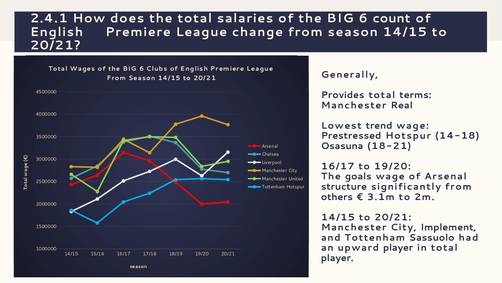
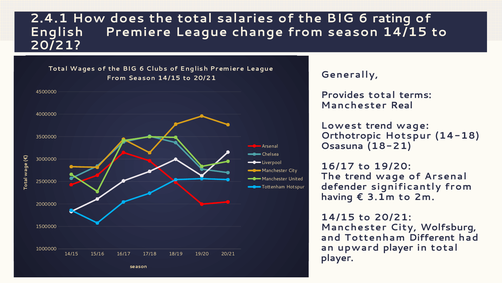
count: count -> rating
Prestressed: Prestressed -> Orthotropic
The goals: goals -> trend
structure: structure -> defender
others: others -> having
Implement: Implement -> Wolfsburg
Sassuolo: Sassuolo -> Different
